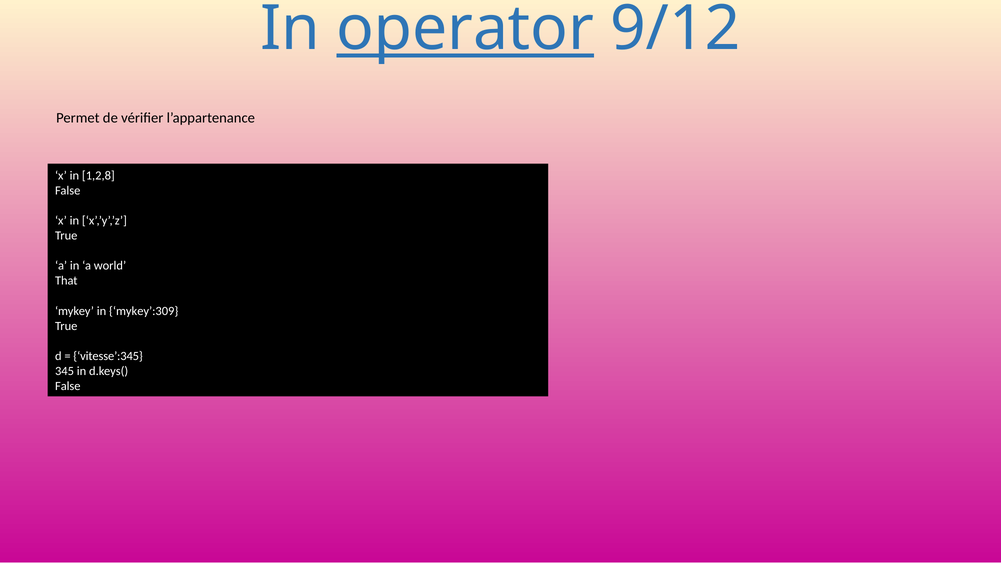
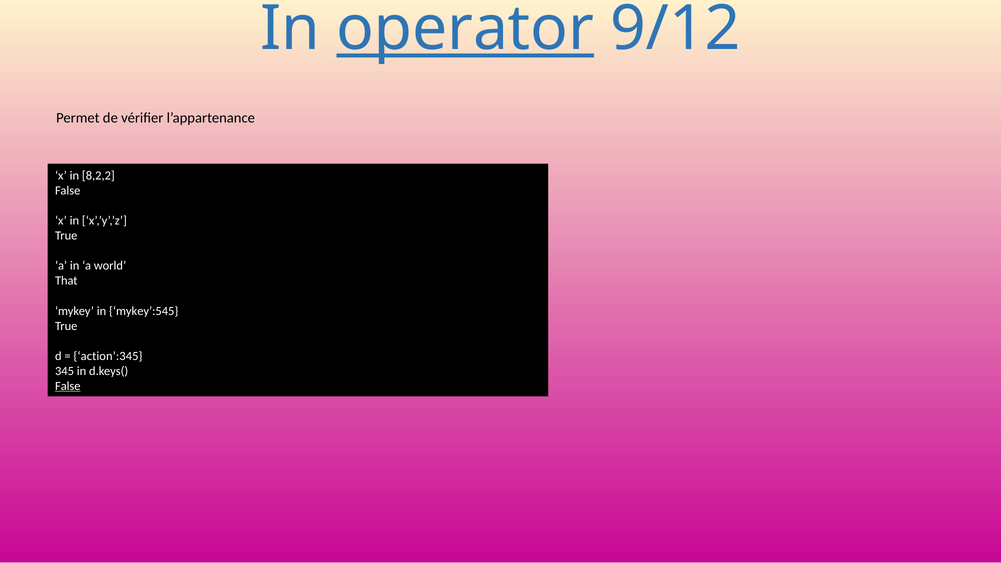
1,2,8: 1,2,8 -> 8,2,2
mykey’:309: mykey’:309 -> mykey’:545
vitesse’:345: vitesse’:345 -> action’:345
False at (68, 386) underline: none -> present
